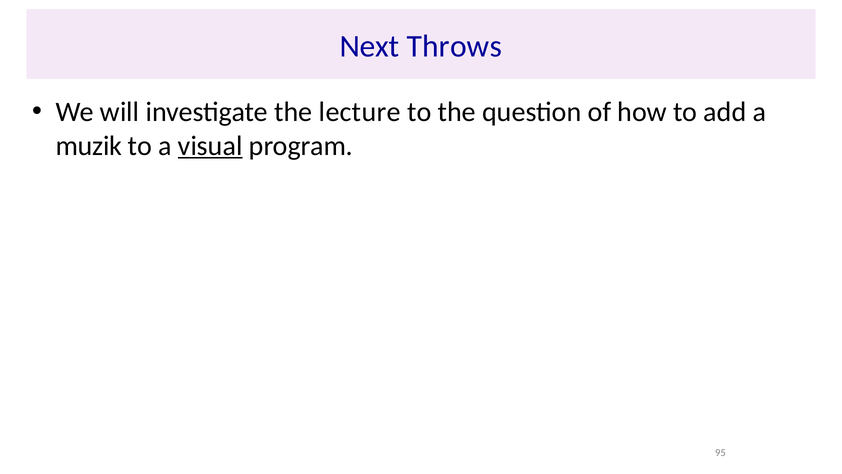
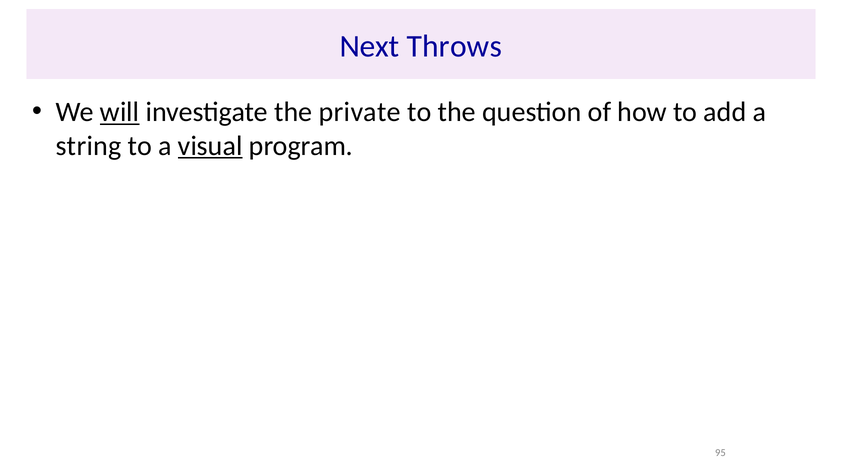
will underline: none -> present
lecture: lecture -> private
muzik: muzik -> string
